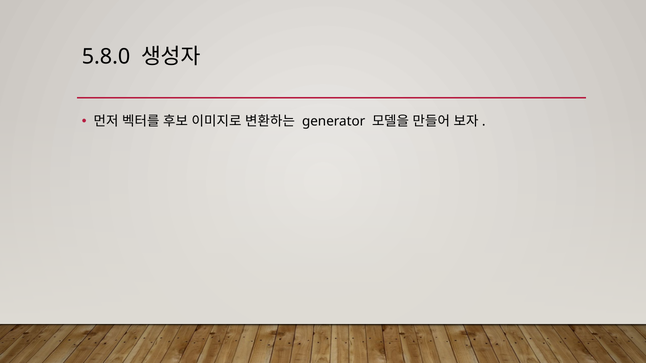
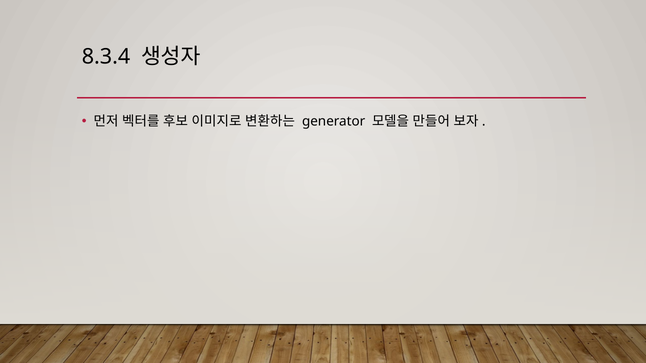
5.8.0: 5.8.0 -> 8.3.4
